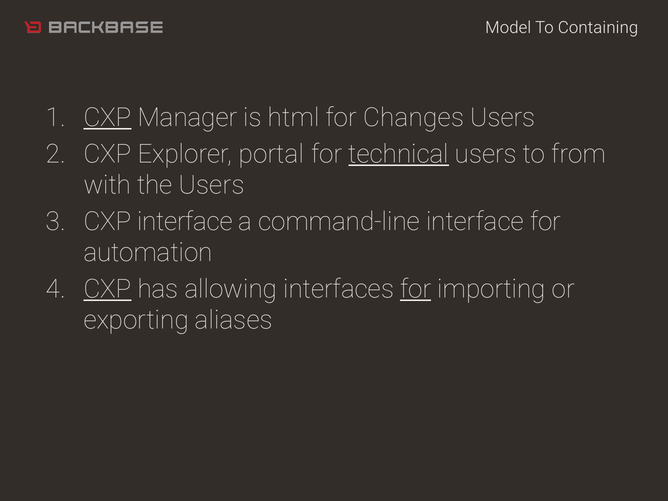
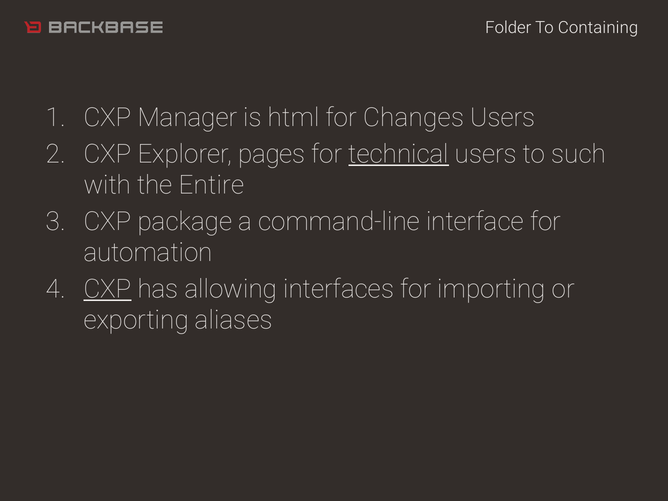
Model: Model -> Folder
CXP at (108, 118) underline: present -> none
portal: portal -> pages
from: from -> such
the Users: Users -> Entire
CXP interface: interface -> package
for at (416, 289) underline: present -> none
